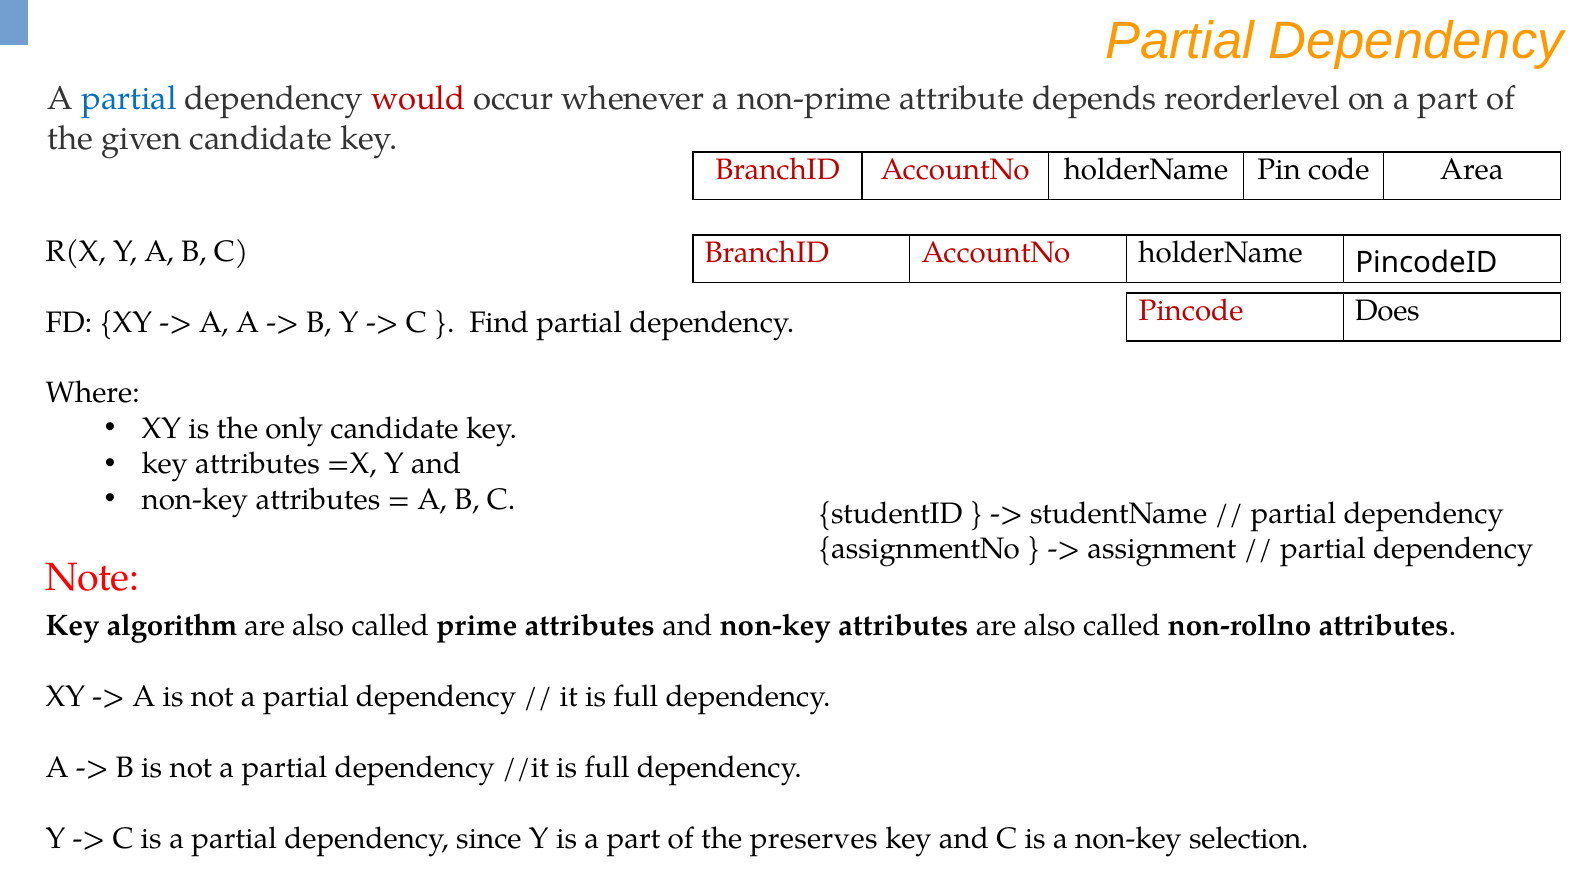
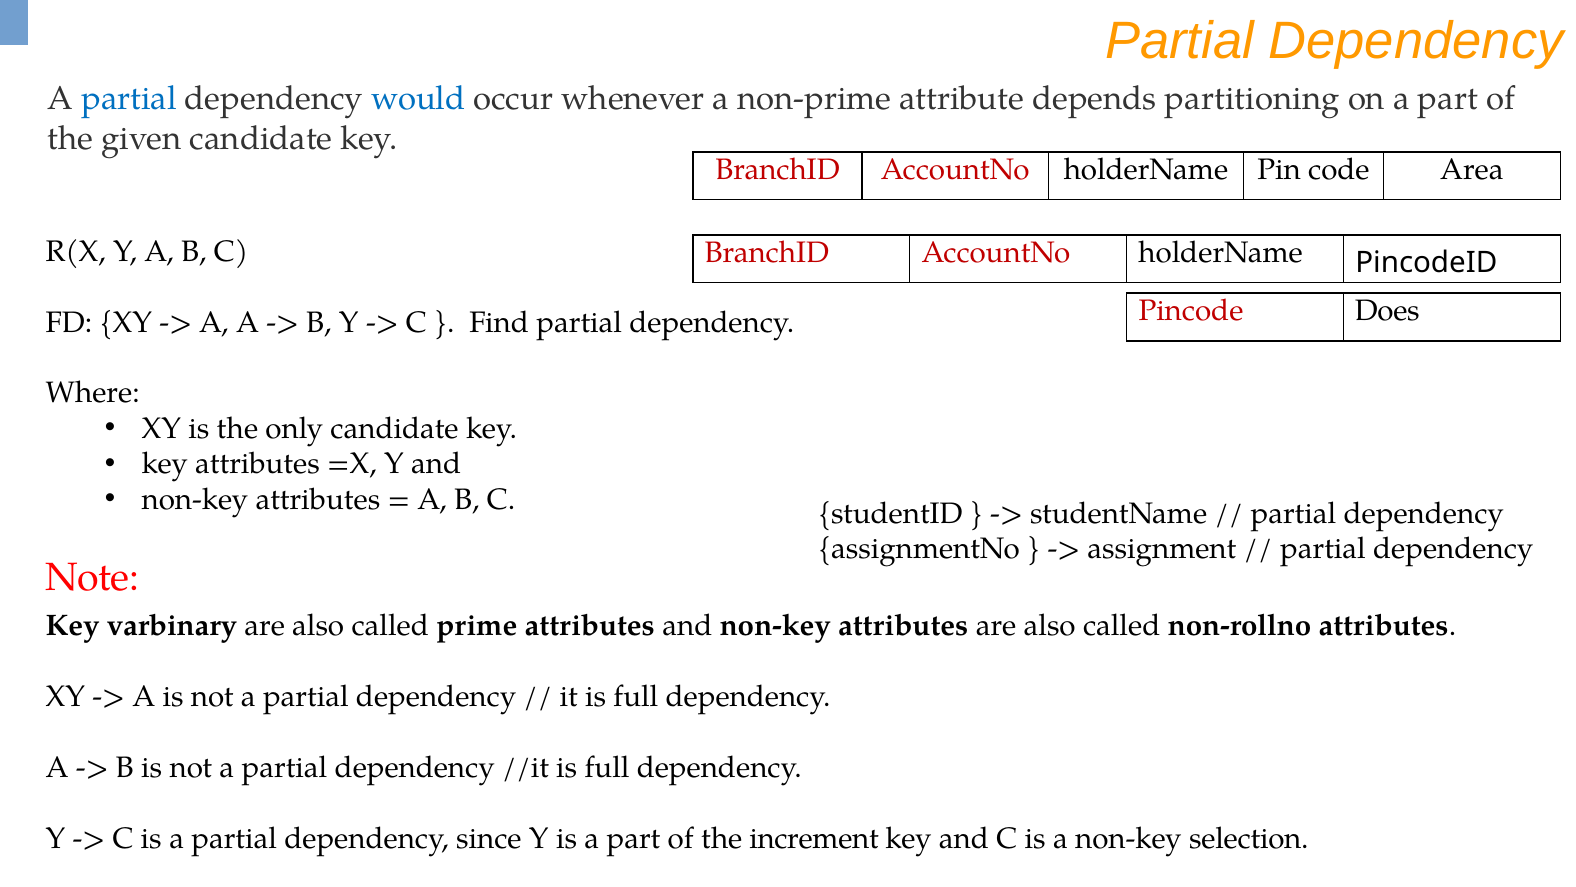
would colour: red -> blue
reorderlevel: reorderlevel -> partitioning
algorithm: algorithm -> varbinary
preserves: preserves -> increment
